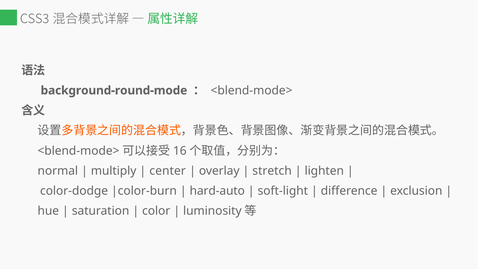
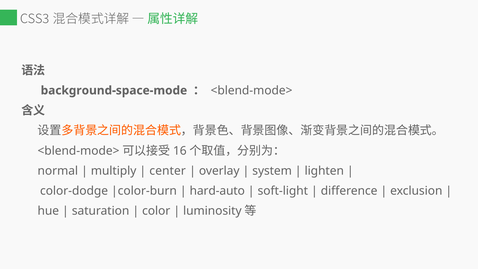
background-round-mode: background-round-mode -> background-space-mode
stretch: stretch -> system
